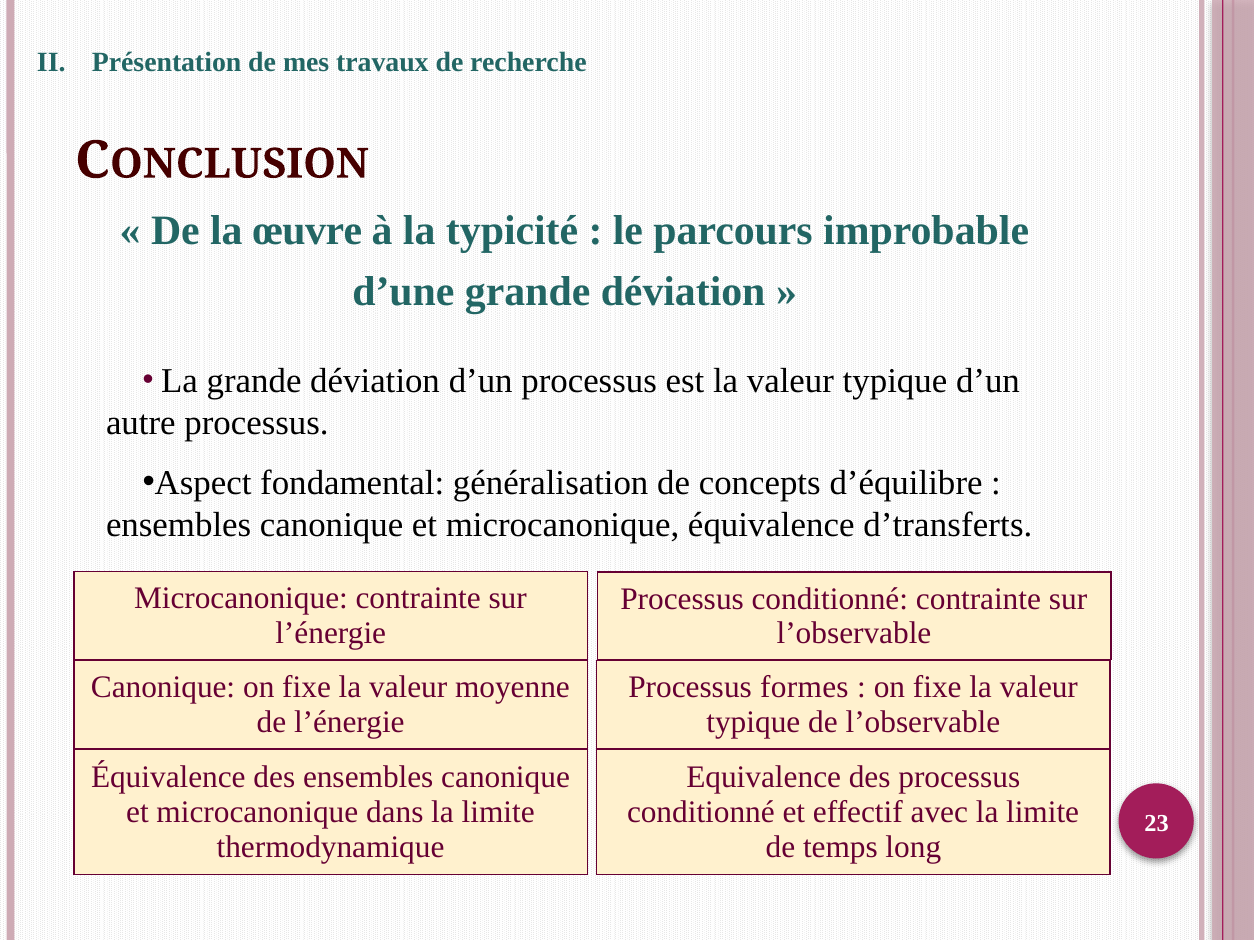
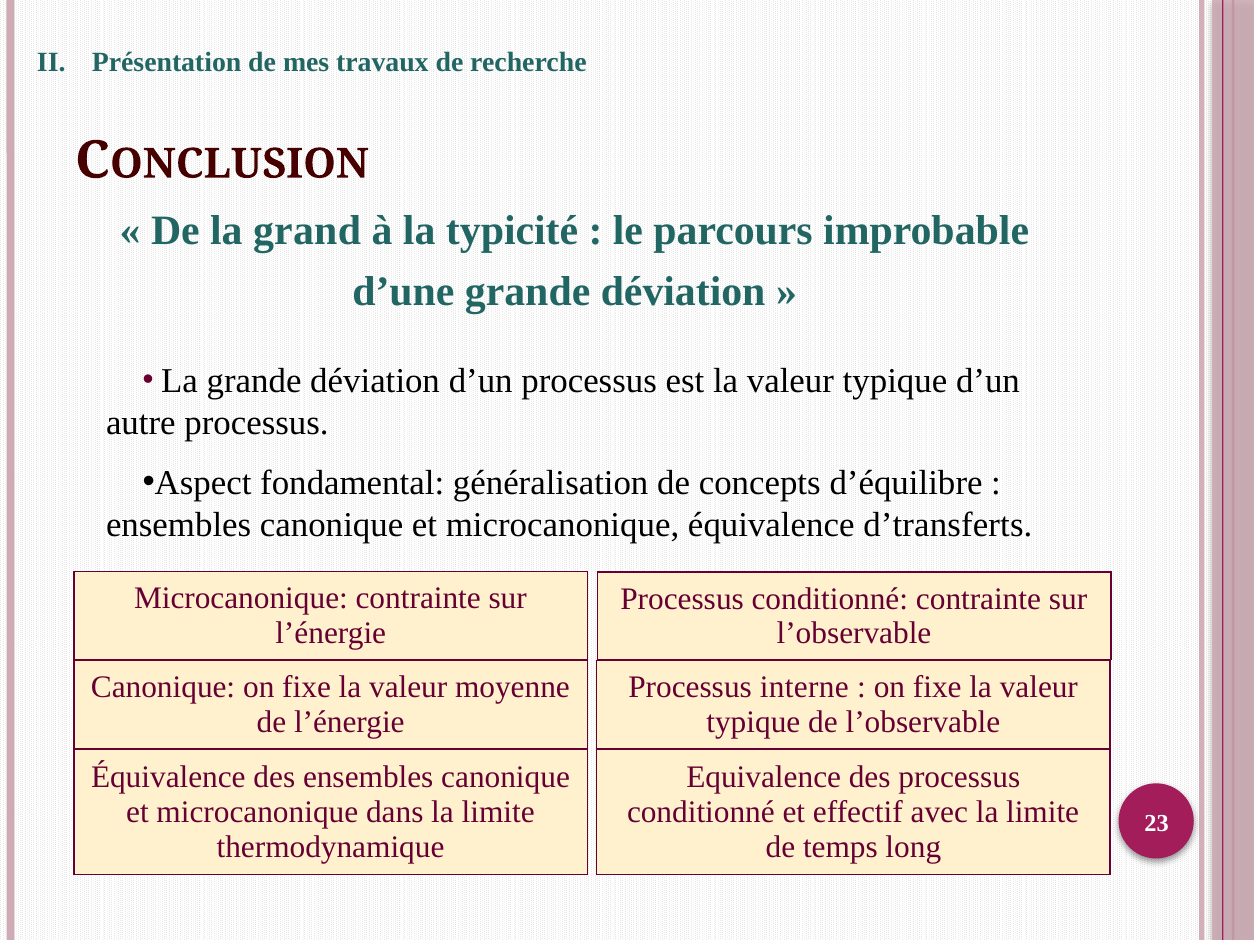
œuvre: œuvre -> grand
formes: formes -> interne
